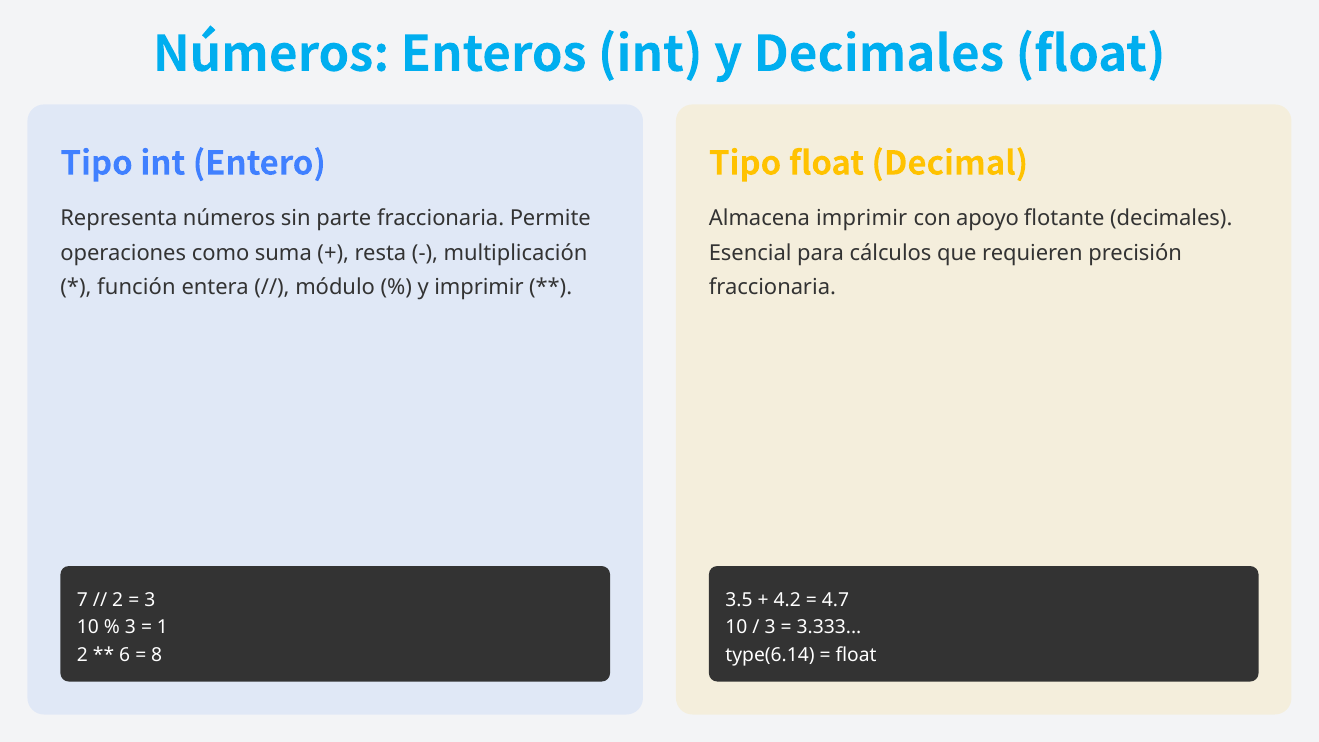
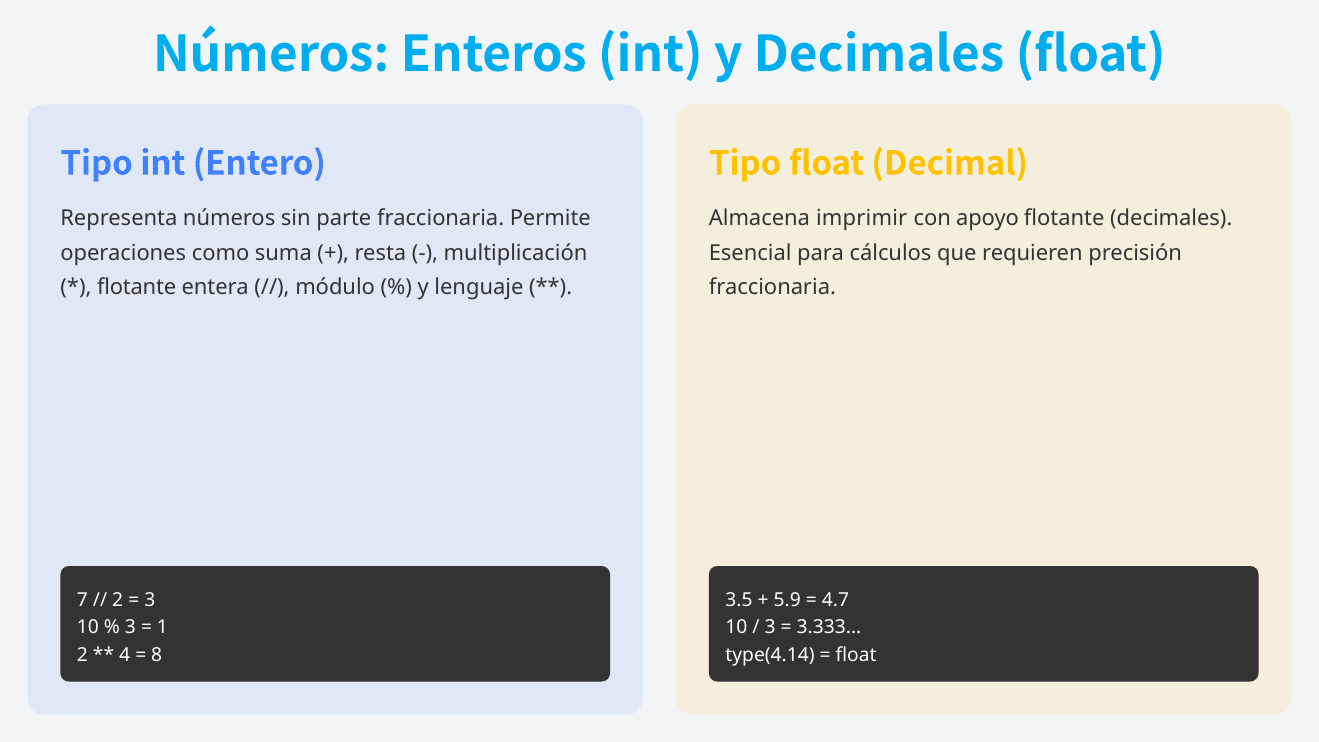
función at (136, 287): función -> flotante
y imprimir: imprimir -> lenguaje
4.2: 4.2 -> 5.9
6: 6 -> 4
type(6.14: type(6.14 -> type(4.14
